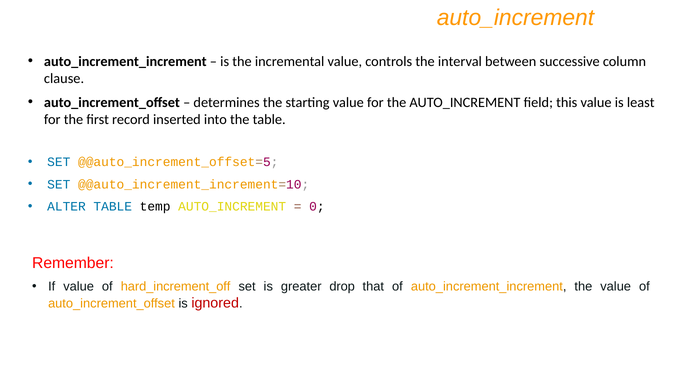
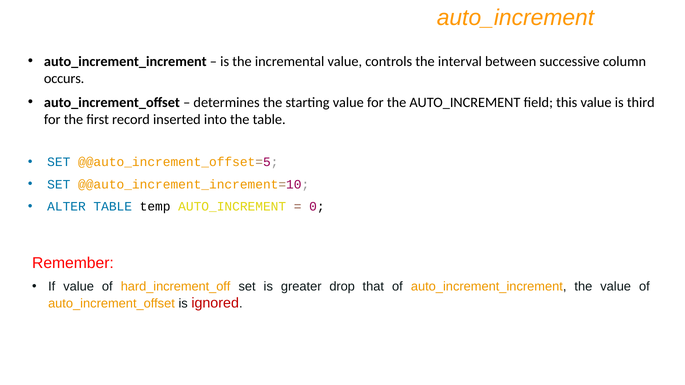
clause: clause -> occurs
least: least -> third
